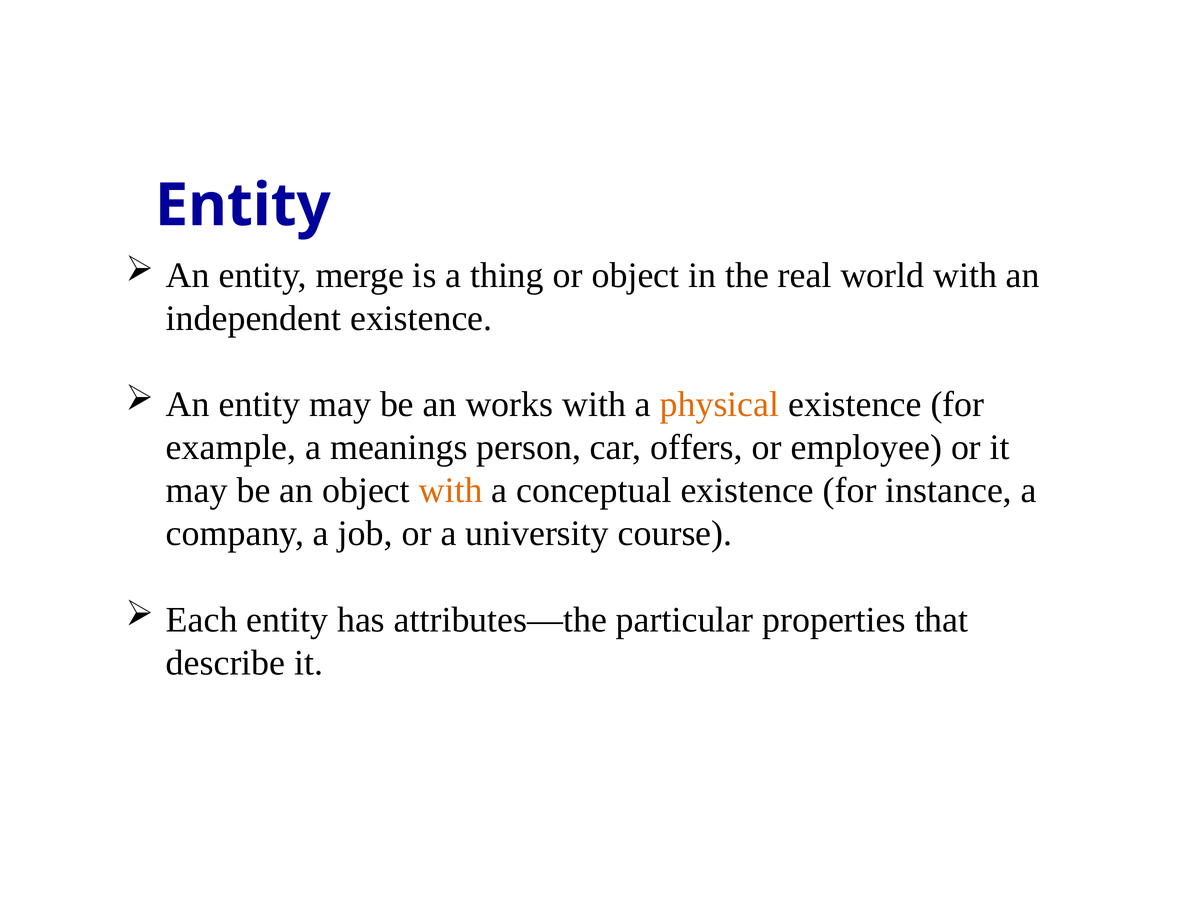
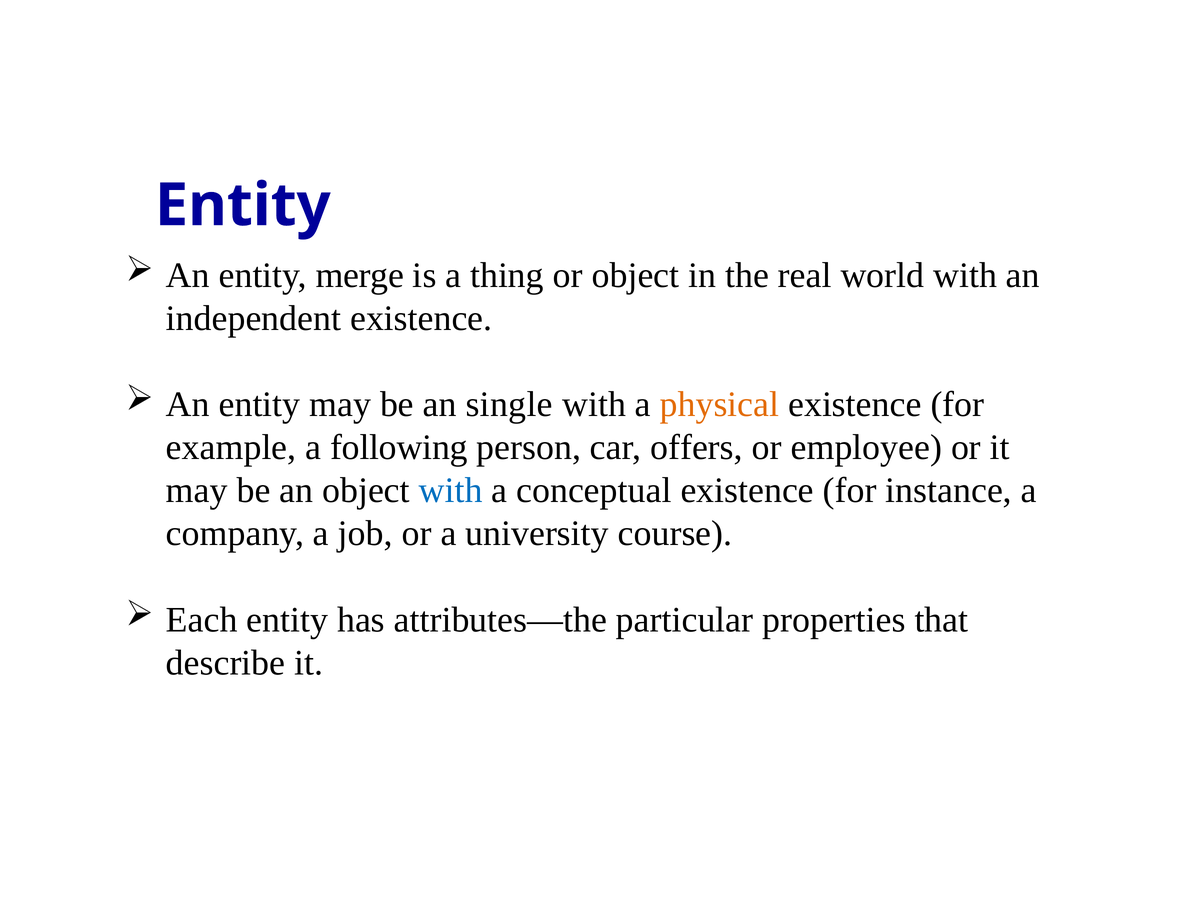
works: works -> single
meanings: meanings -> following
with at (451, 490) colour: orange -> blue
